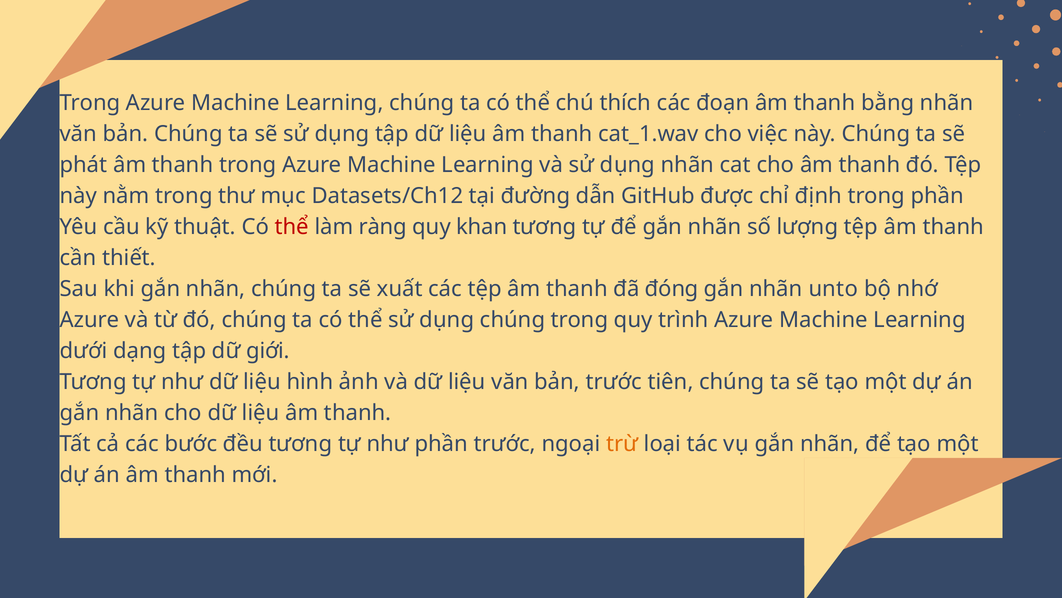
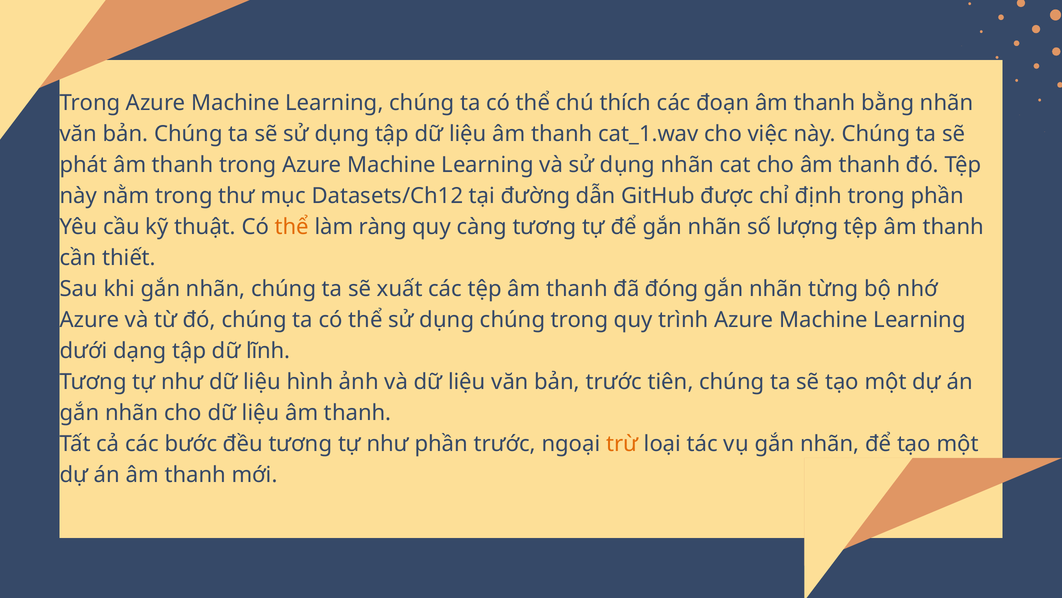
thể at (292, 227) colour: red -> orange
khan: khan -> càng
unto: unto -> từng
giới: giới -> lĩnh
